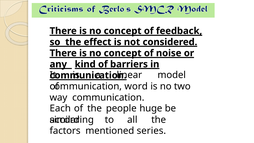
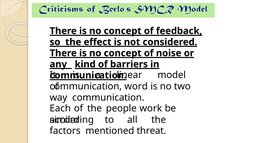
huge: huge -> work
series: series -> threat
